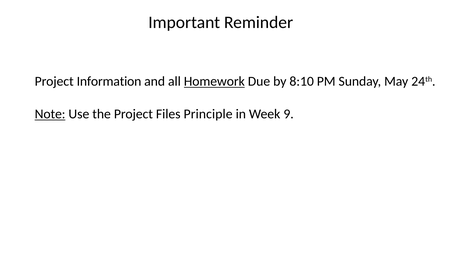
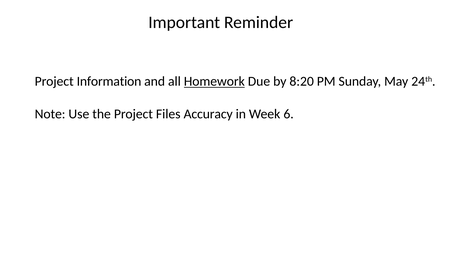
8:10: 8:10 -> 8:20
Note underline: present -> none
Principle: Principle -> Accuracy
9: 9 -> 6
